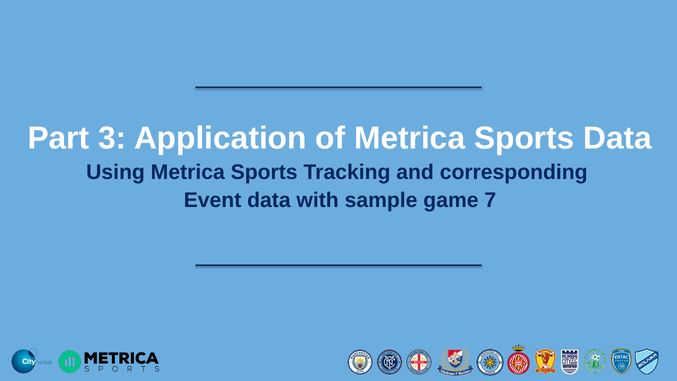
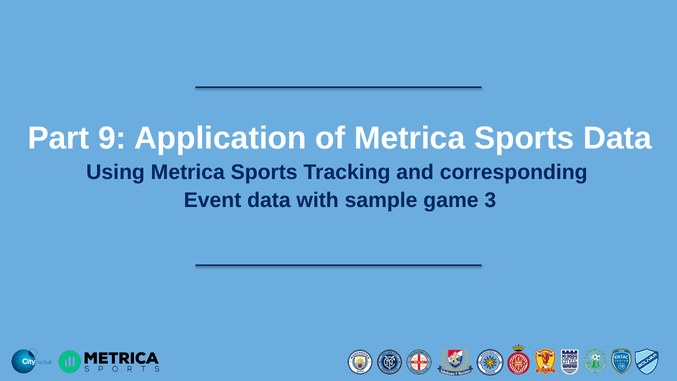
3: 3 -> 9
7: 7 -> 3
